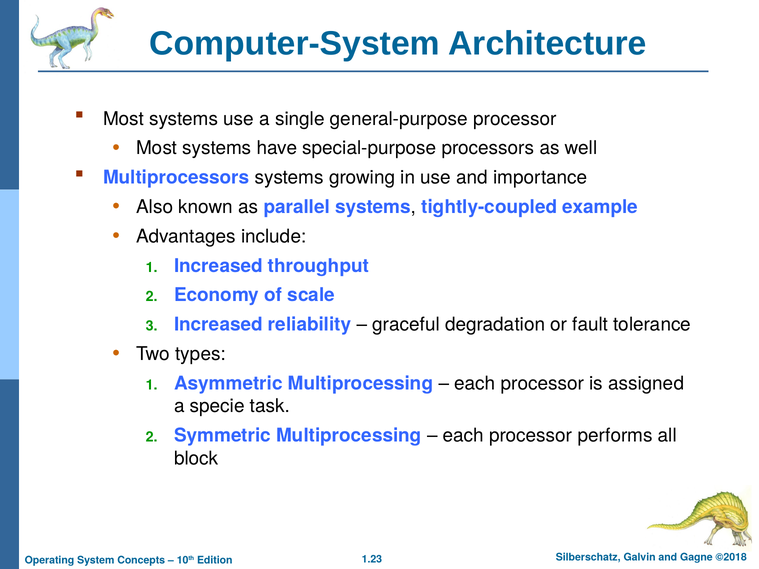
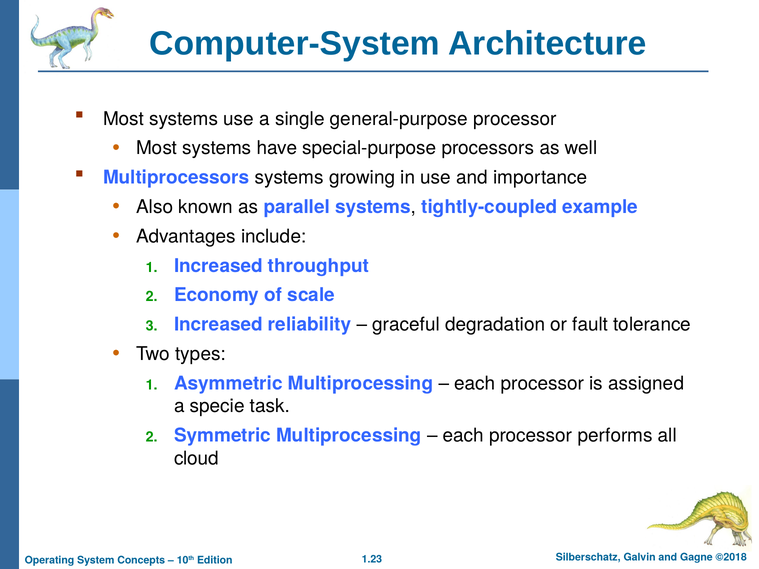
block: block -> cloud
